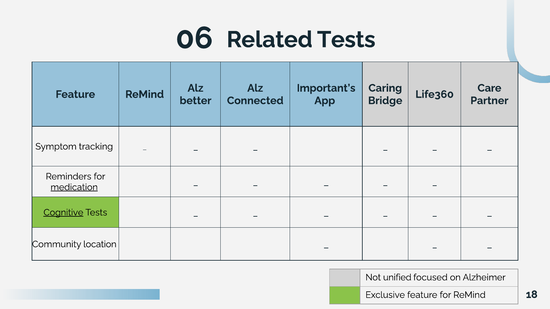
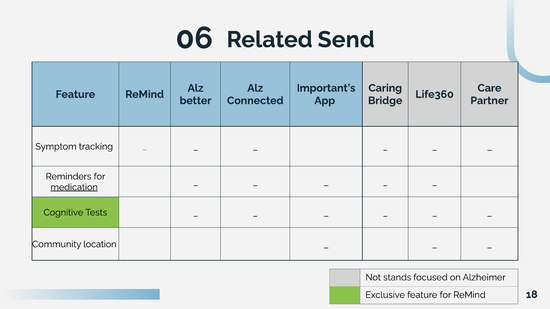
Related Tests: Tests -> Send
Cognitive underline: present -> none
unified: unified -> stands
